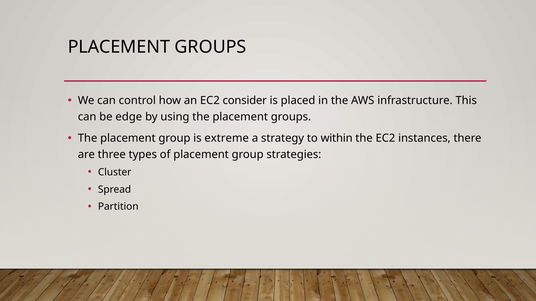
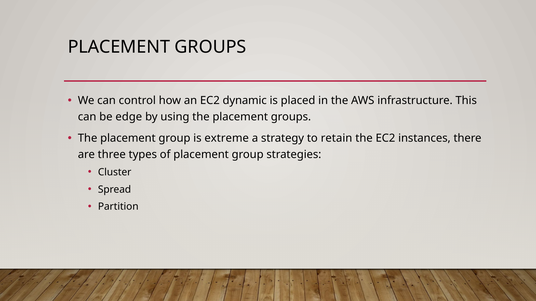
consider: consider -> dynamic
within: within -> retain
